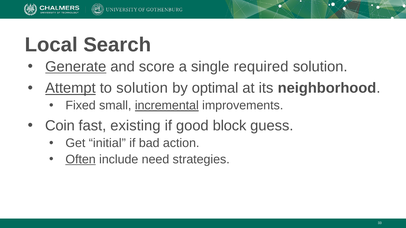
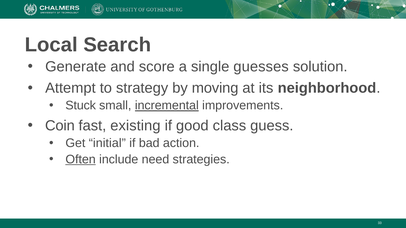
Generate underline: present -> none
required: required -> guesses
Attempt underline: present -> none
to solution: solution -> strategy
optimal: optimal -> moving
Fixed: Fixed -> Stuck
block: block -> class
